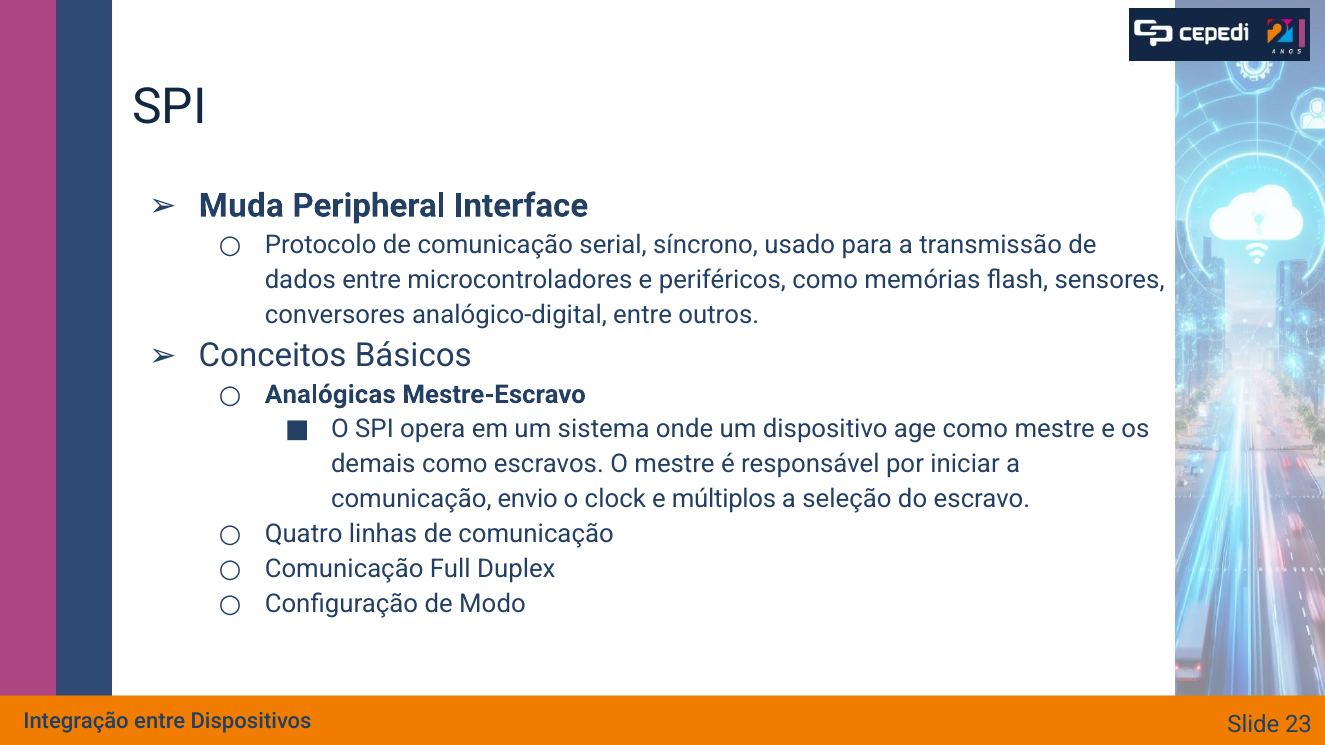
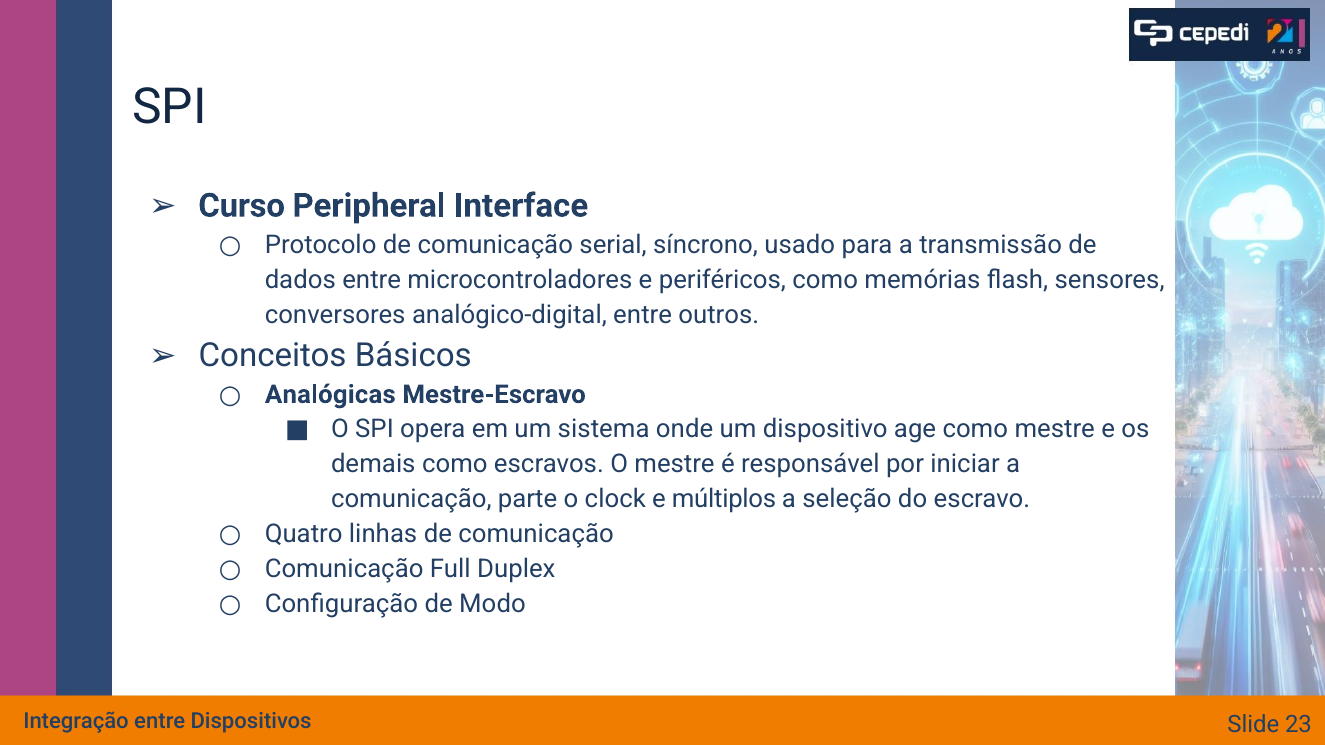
Muda: Muda -> Curso
envio: envio -> parte
